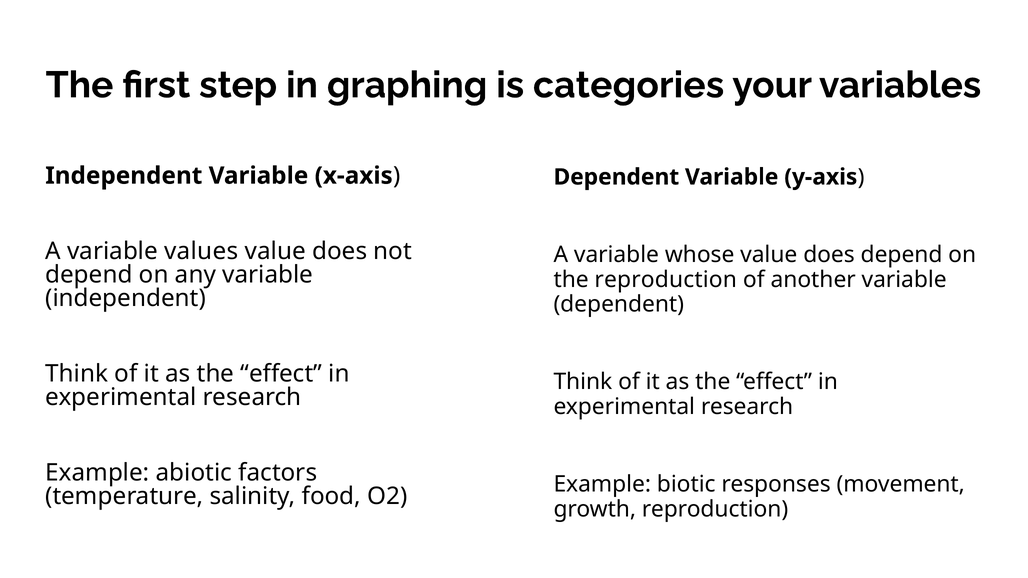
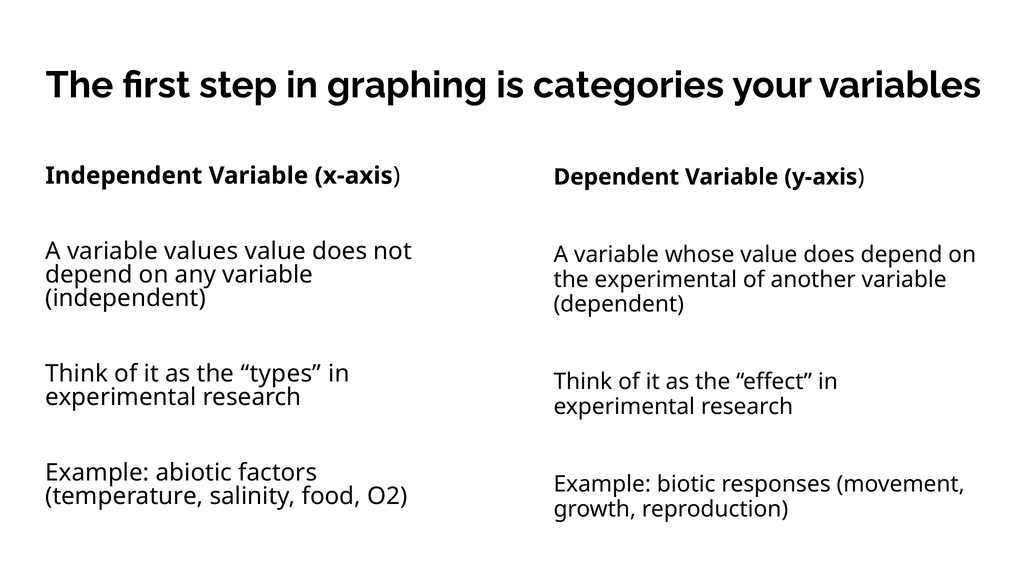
the reproduction: reproduction -> experimental
effect at (281, 374): effect -> types
